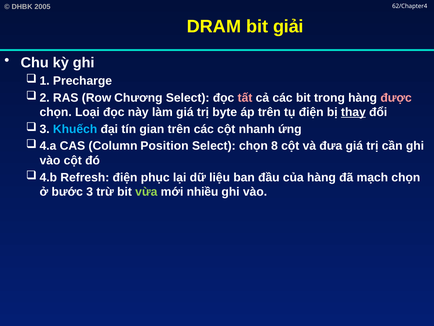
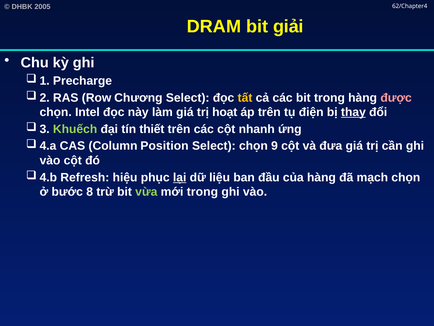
tất colour: pink -> yellow
Loại: Loại -> Intel
byte: byte -> hoạt
Khuếch colour: light blue -> light green
gian: gian -> thiết
8: 8 -> 9
Refresh điện: điện -> hiệu
lại underline: none -> present
3: 3 -> 8
mới nhiều: nhiều -> trong
